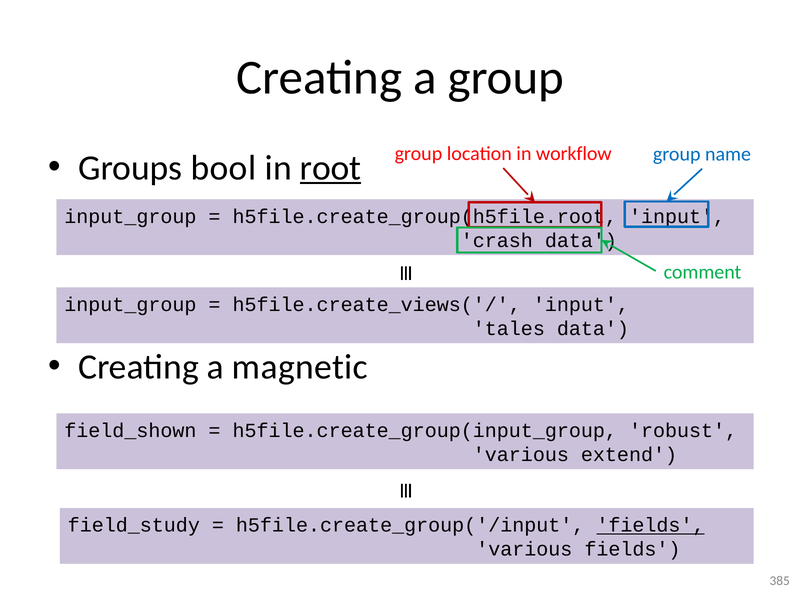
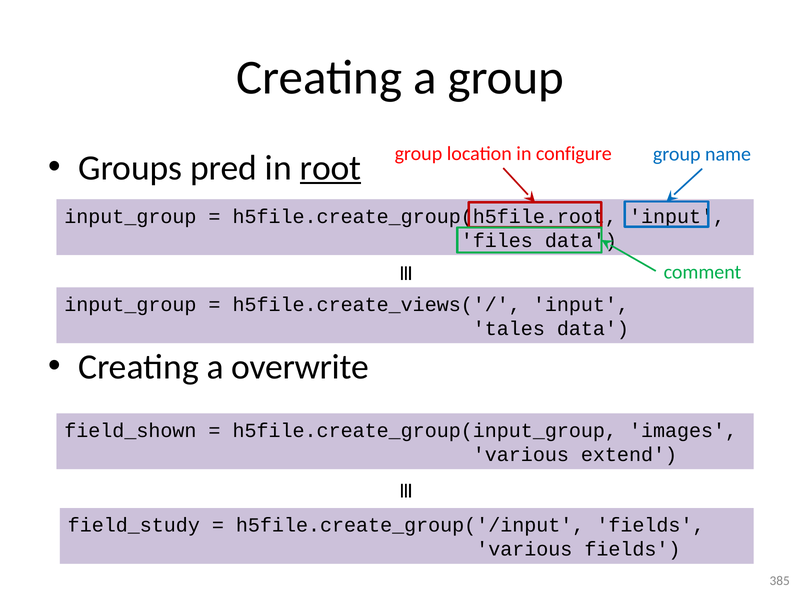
workflow: workflow -> configure
bool: bool -> pred
crash: crash -> files
magnetic: magnetic -> overwrite
robust: robust -> images
fields at (650, 526) underline: present -> none
